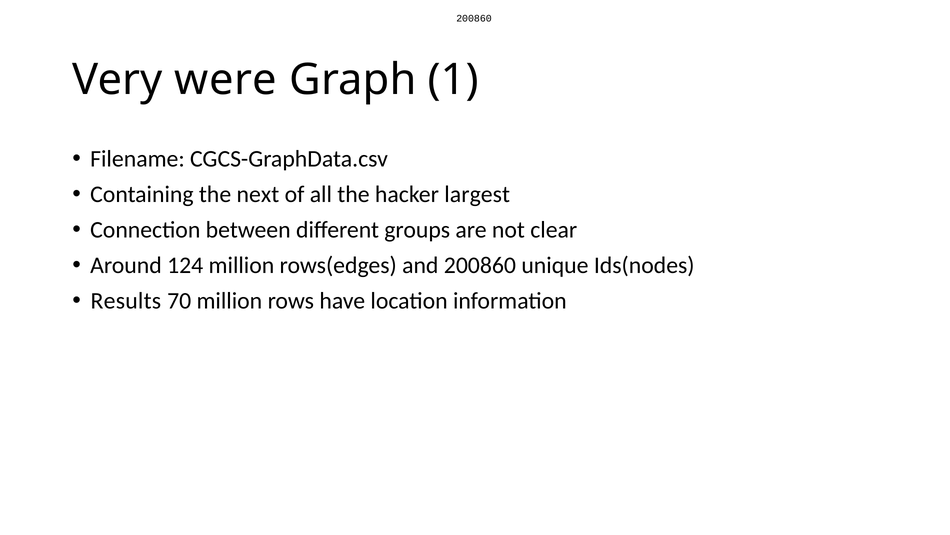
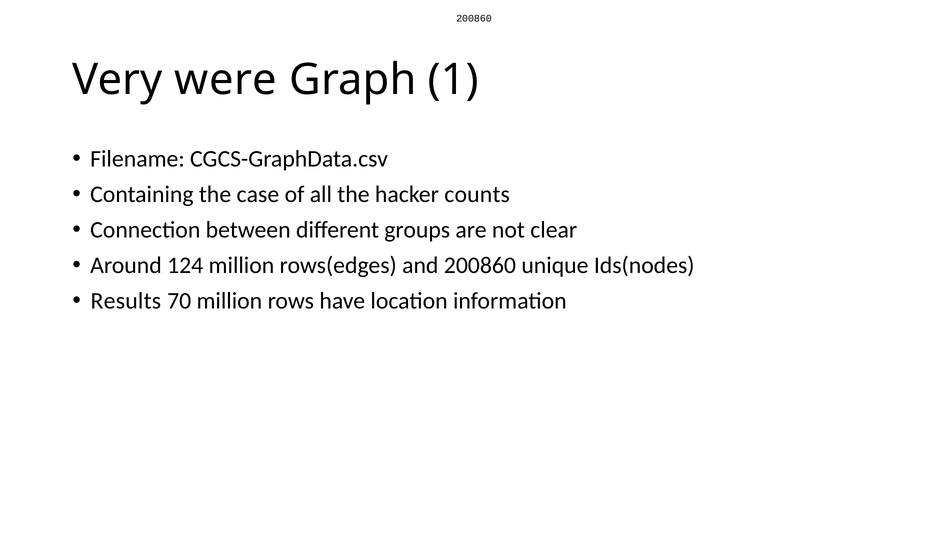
next: next -> case
largest: largest -> counts
